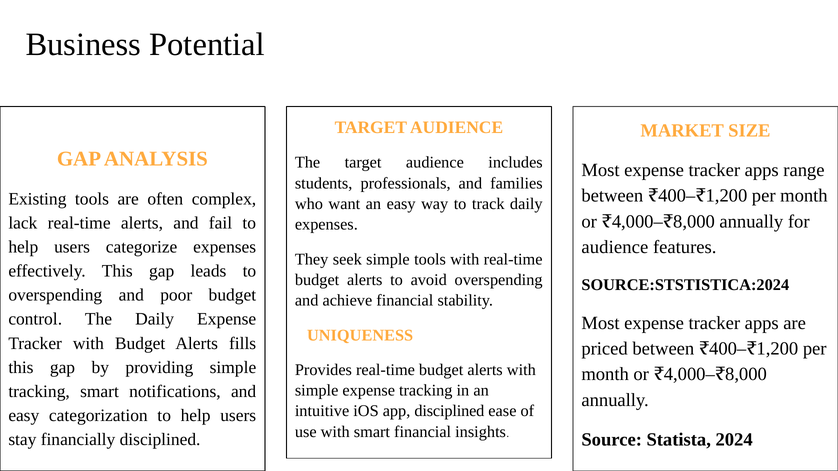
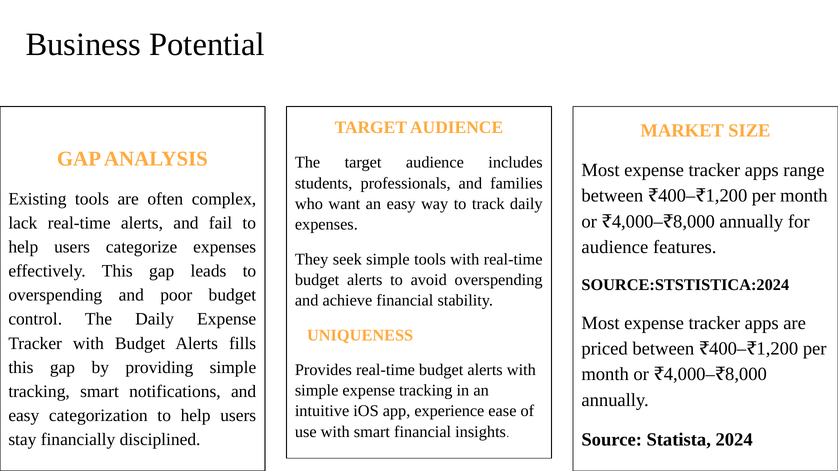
app disciplined: disciplined -> experience
